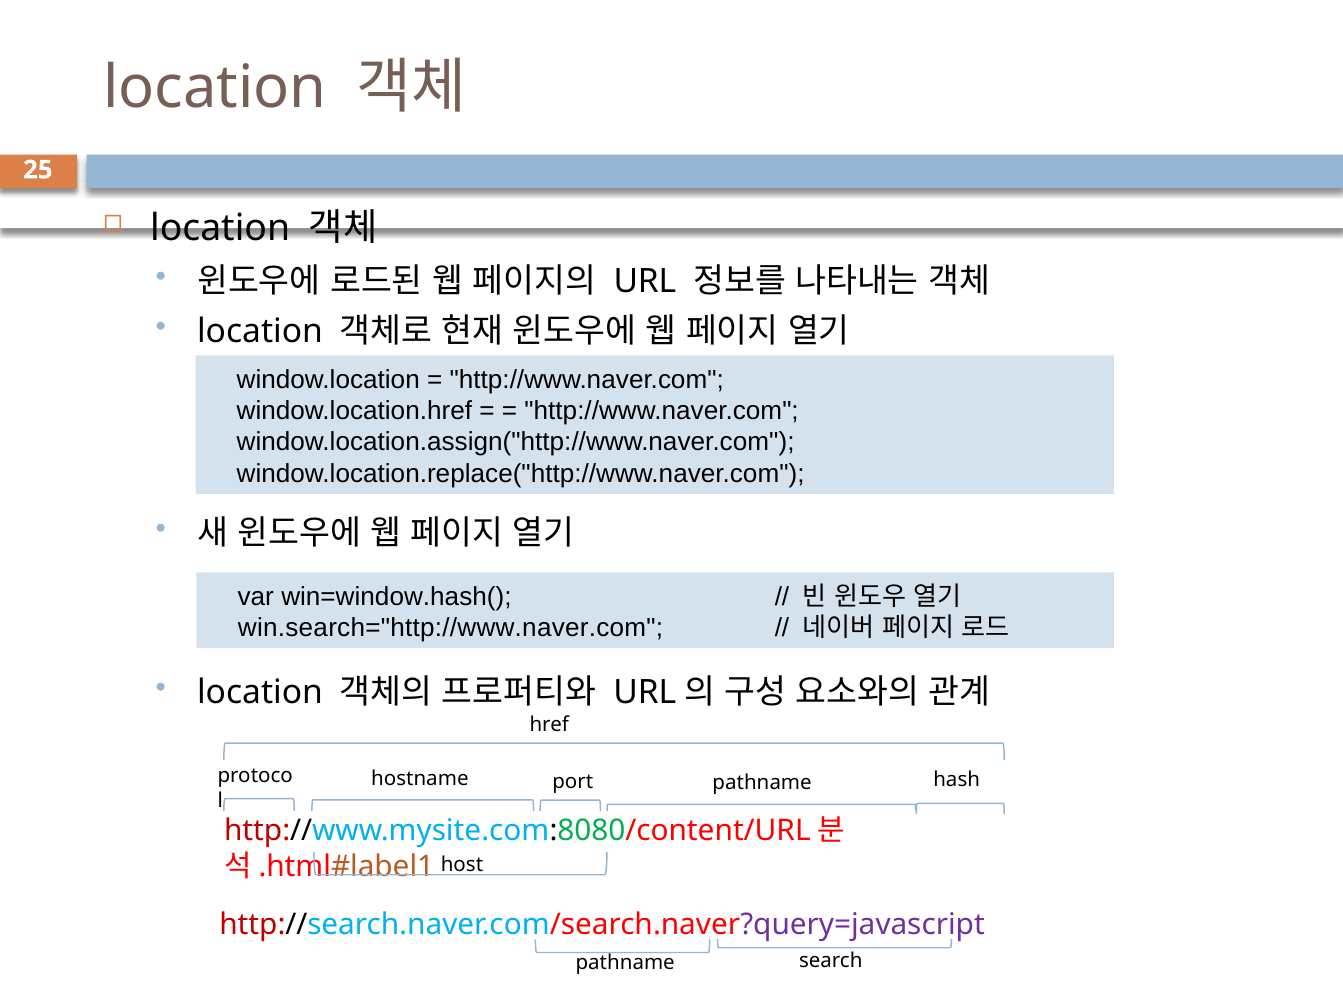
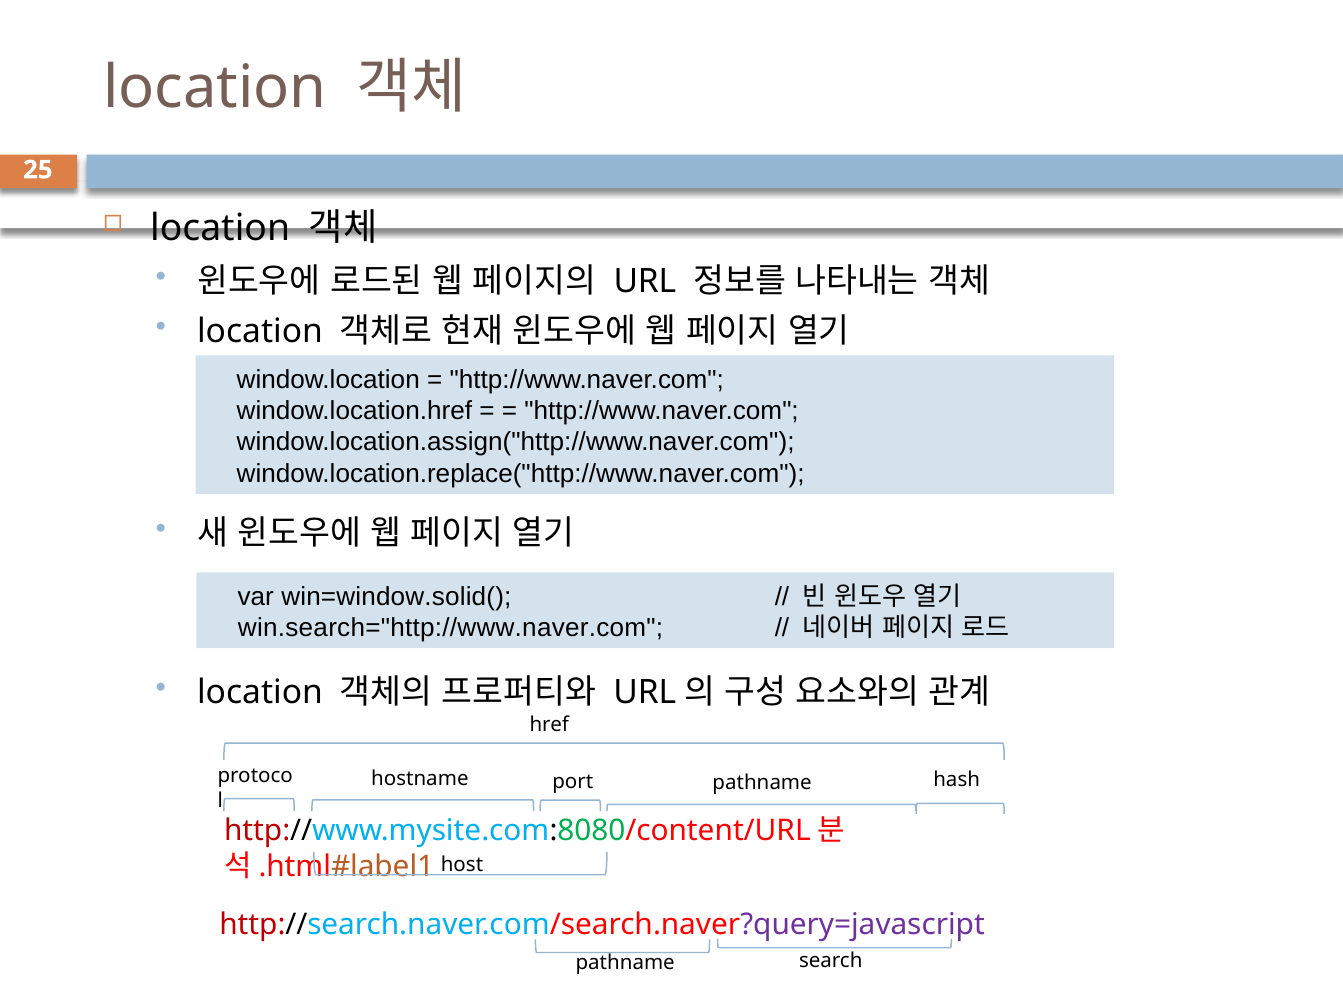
win=window.hash(: win=window.hash( -> win=window.solid(
